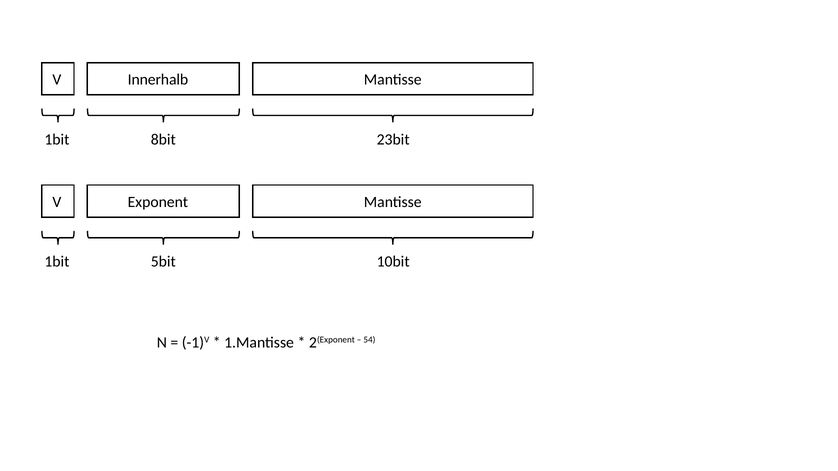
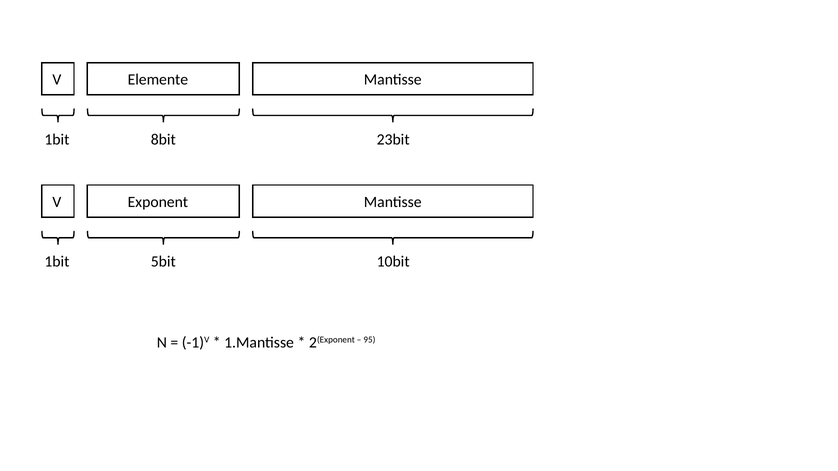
Innerhalb: Innerhalb -> Elemente
54: 54 -> 95
